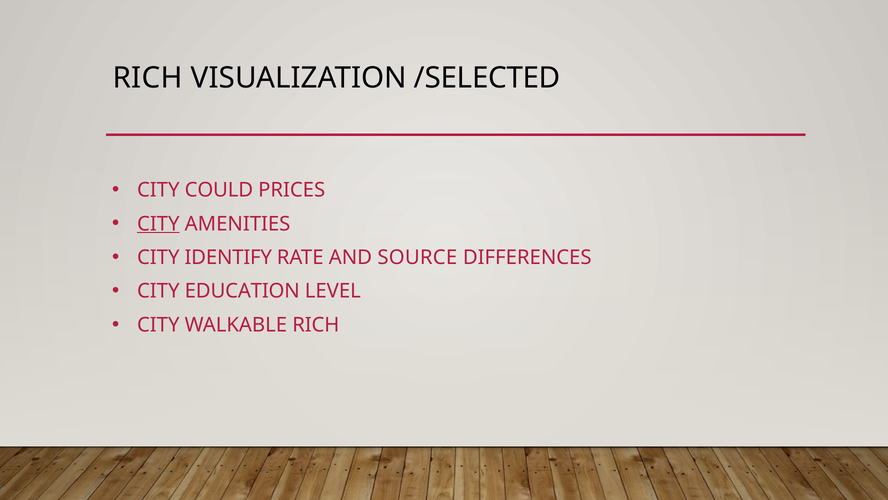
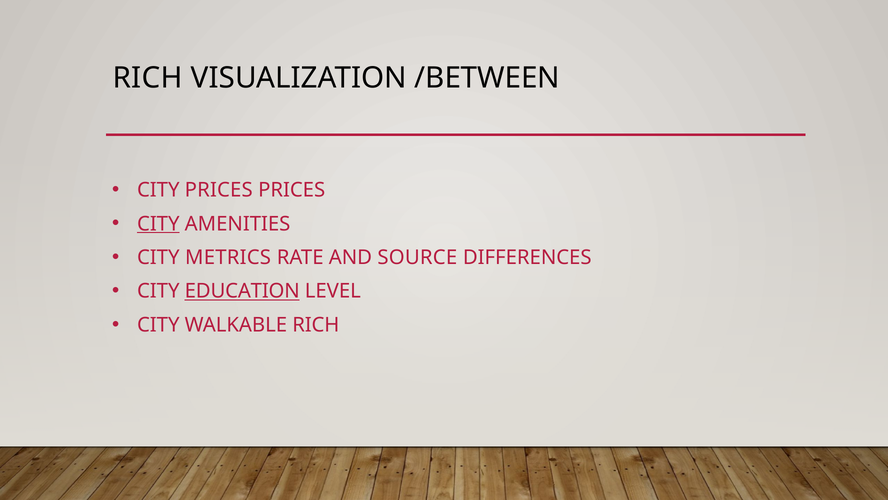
/SELECTED: /SELECTED -> /BETWEEN
CITY COULD: COULD -> PRICES
IDENTIFY: IDENTIFY -> METRICS
EDUCATION underline: none -> present
